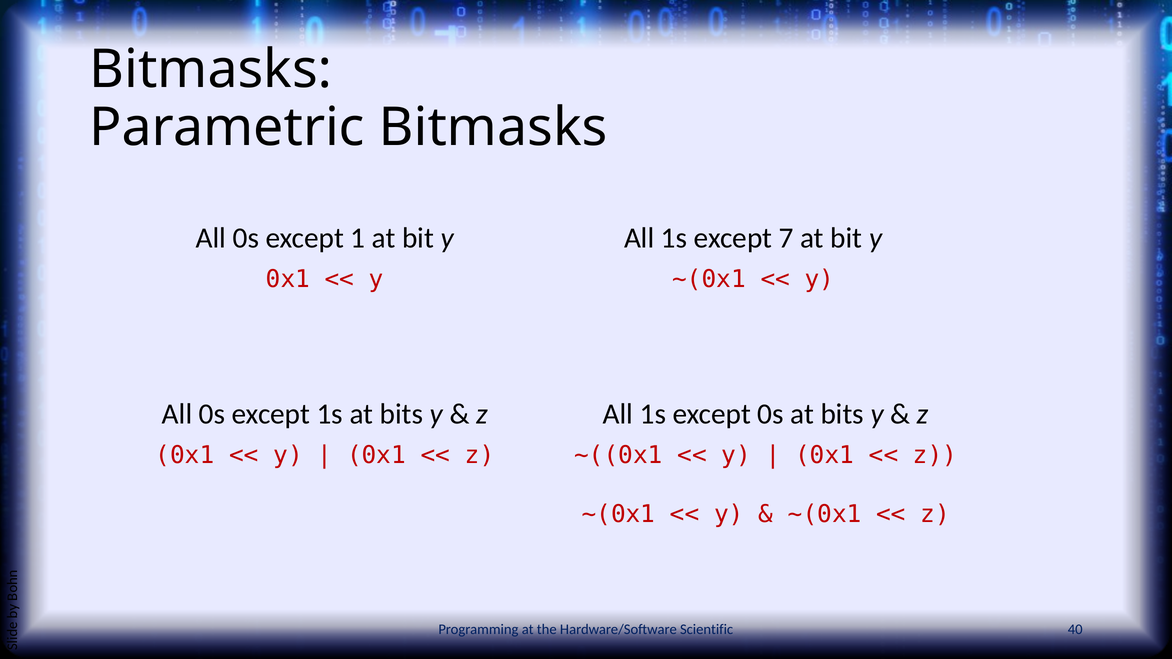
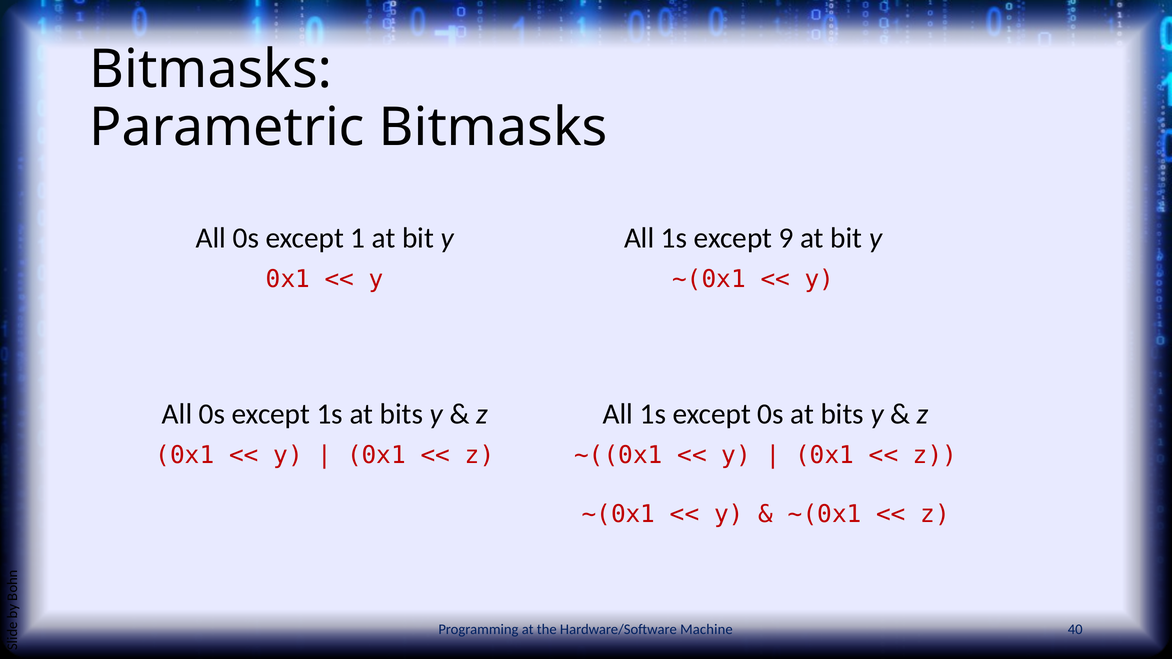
7: 7 -> 9
Scientific: Scientific -> Machine
